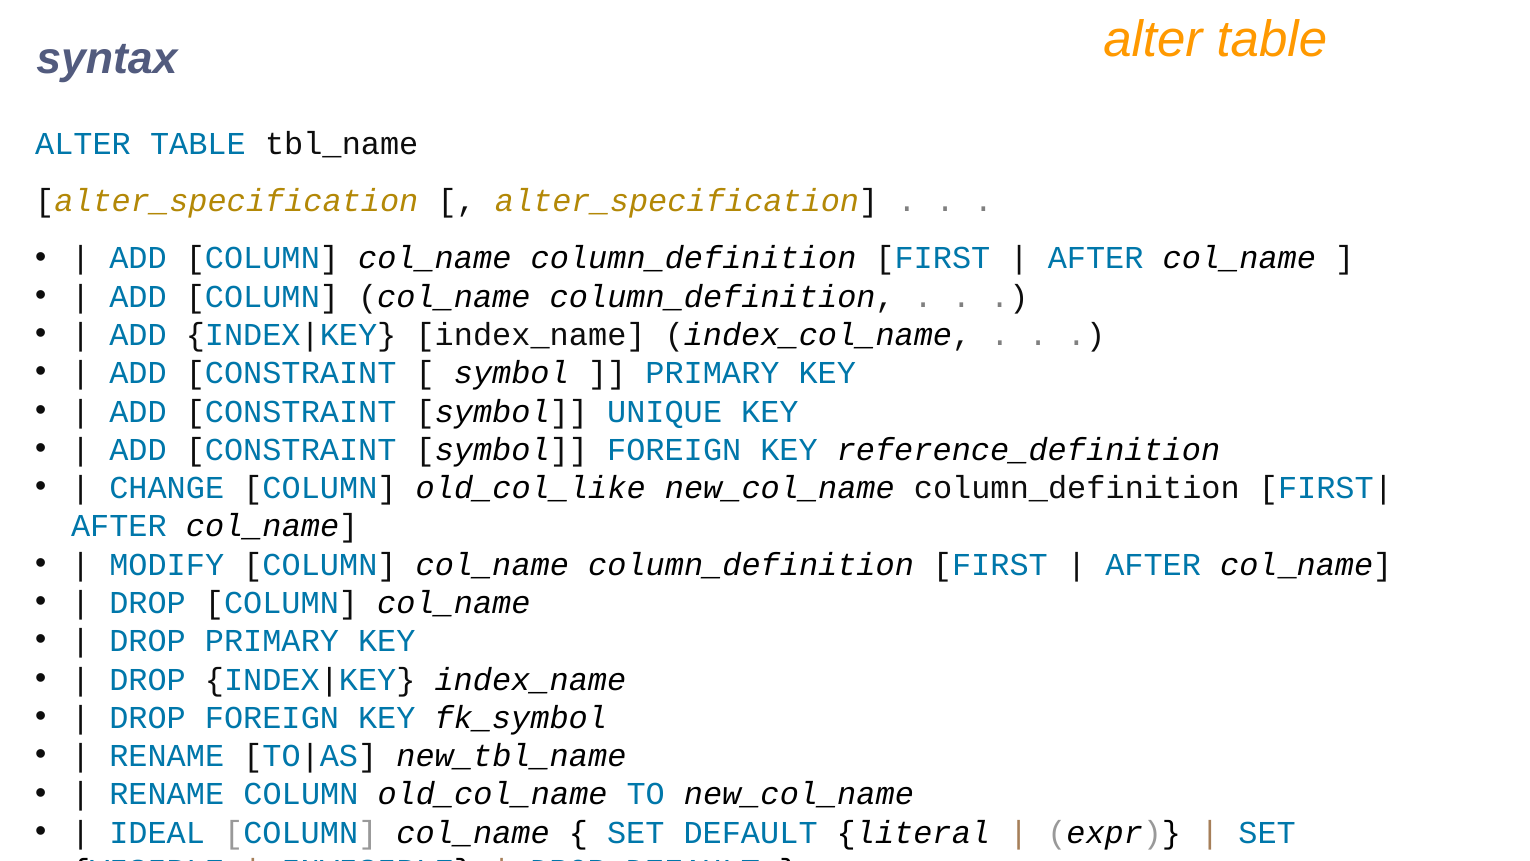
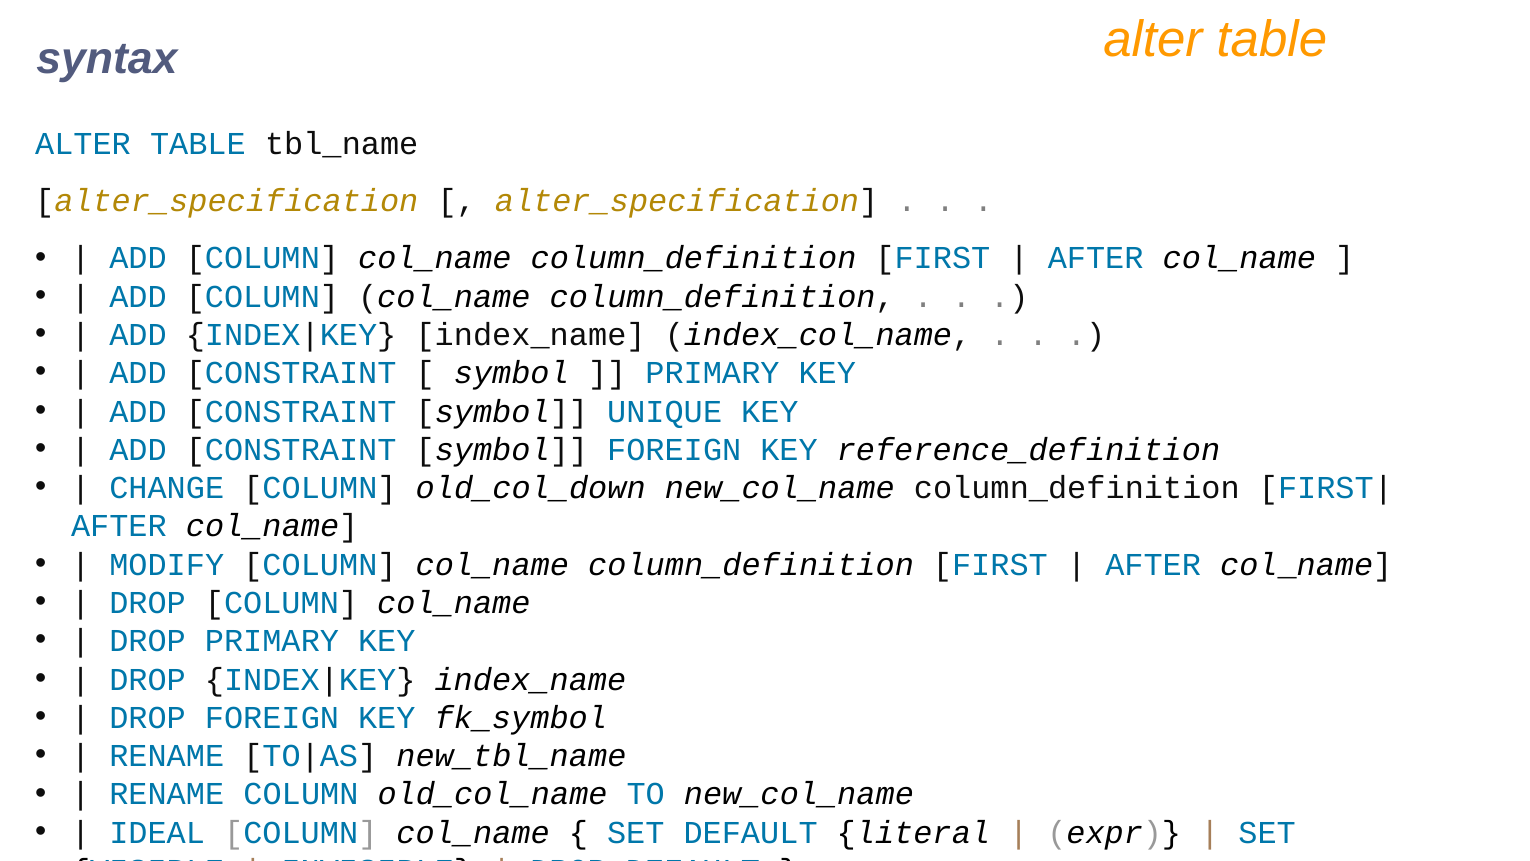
old_col_like: old_col_like -> old_col_down
